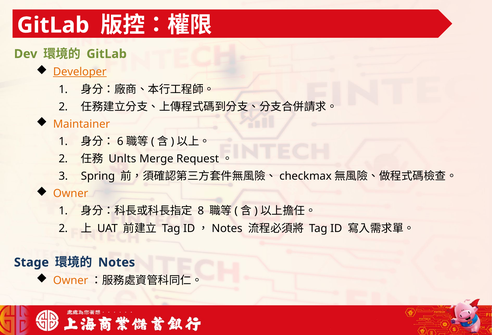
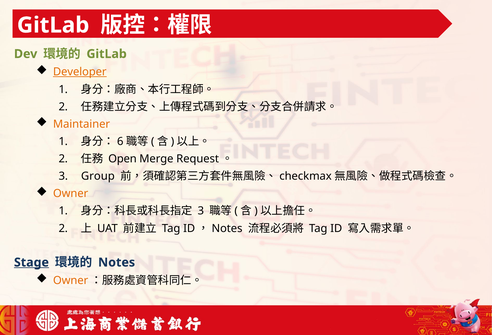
Unlts: Unlts -> Open
Spring: Spring -> Group
8 at (201, 211): 8 -> 3
Stage underline: none -> present
